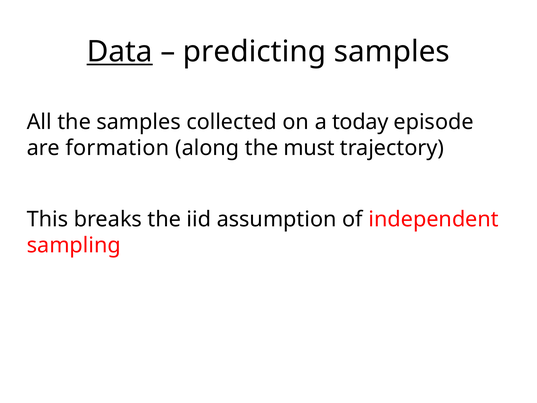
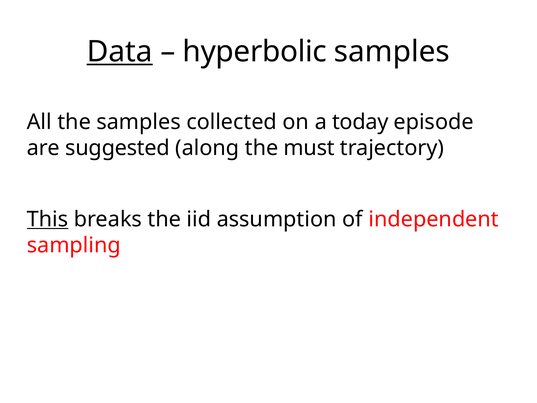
predicting: predicting -> hyperbolic
formation: formation -> suggested
This underline: none -> present
